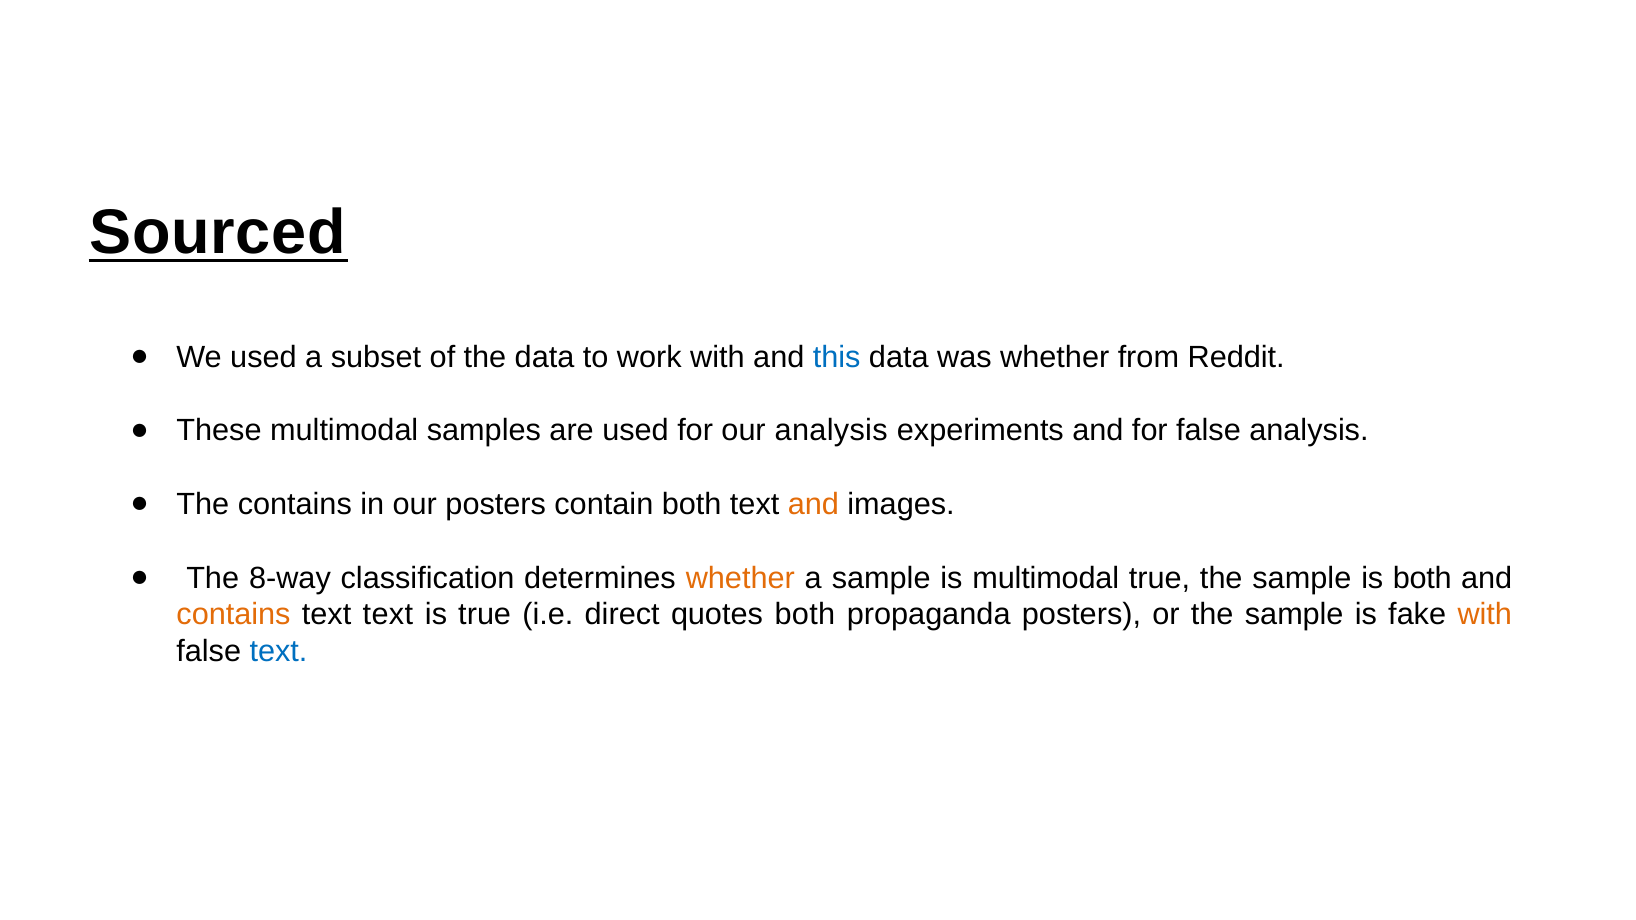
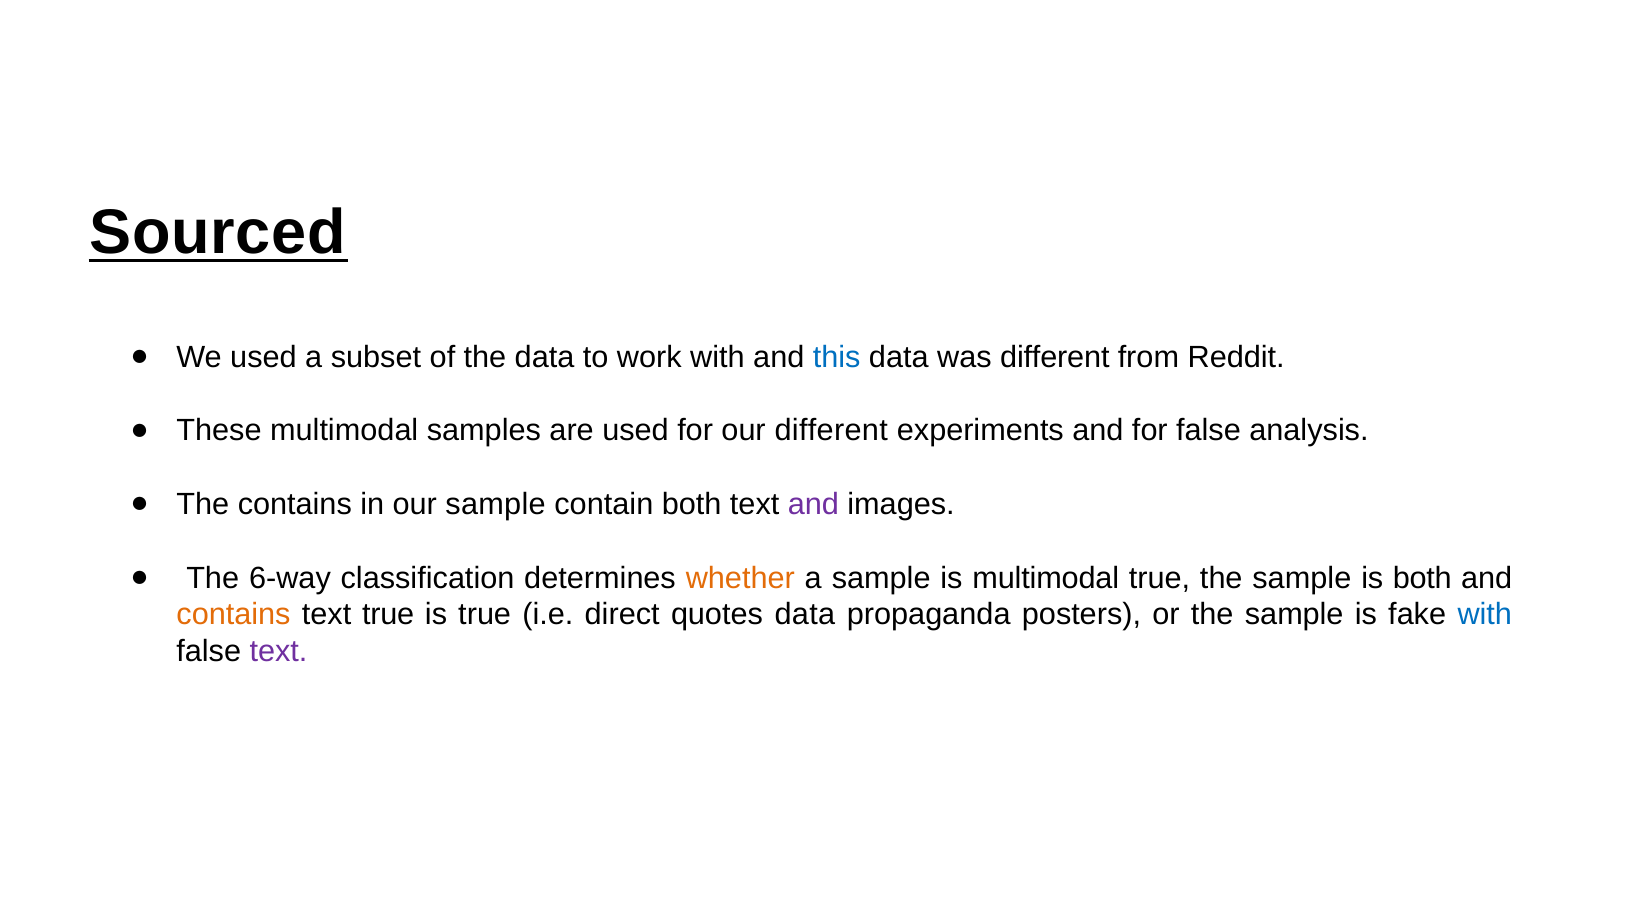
was whether: whether -> different
our analysis: analysis -> different
our posters: posters -> sample
and at (813, 505) colour: orange -> purple
8-way: 8-way -> 6-way
text text: text -> true
quotes both: both -> data
with at (1485, 615) colour: orange -> blue
text at (279, 652) colour: blue -> purple
